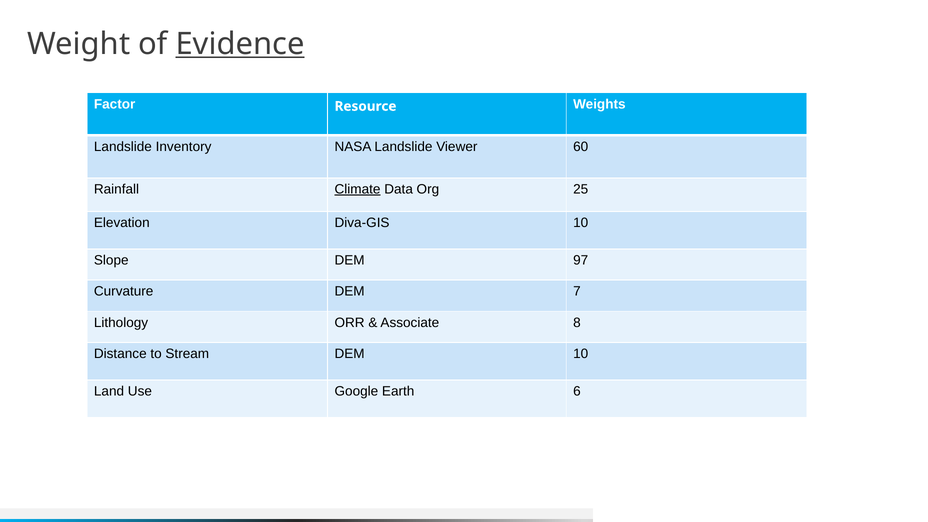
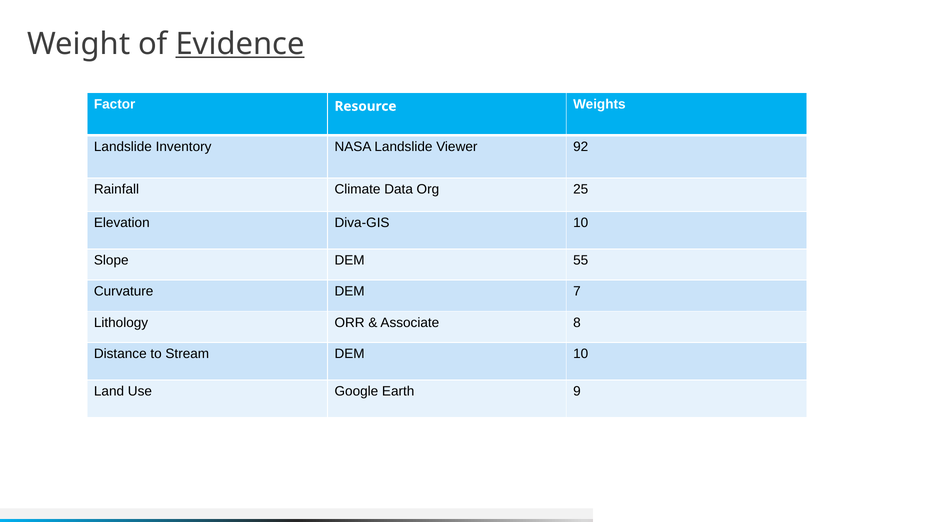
60: 60 -> 92
Climate underline: present -> none
97: 97 -> 55
6: 6 -> 9
